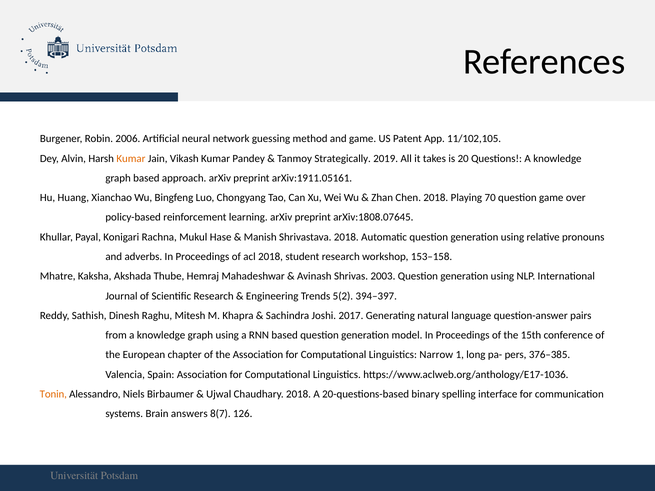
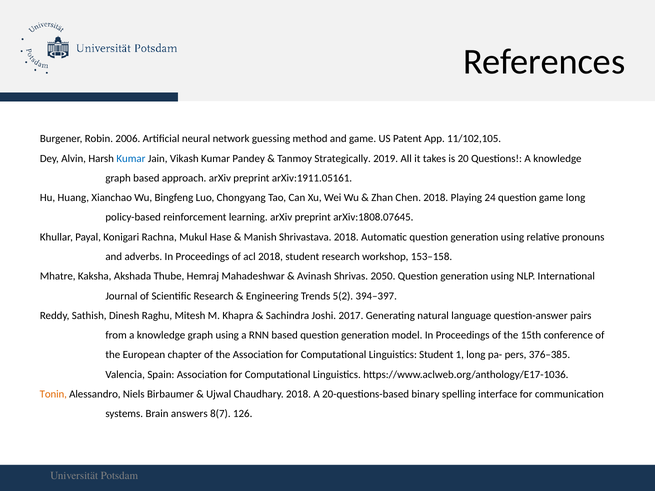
Kumar at (131, 159) colour: orange -> blue
70: 70 -> 24
game over: over -> long
2003: 2003 -> 2050
Linguistics Narrow: Narrow -> Student
